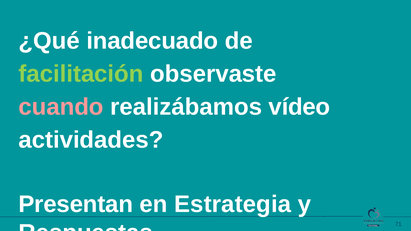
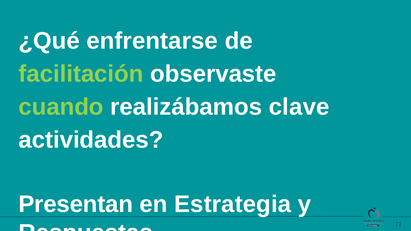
inadecuado: inadecuado -> enfrentarse
cuando colour: pink -> light green
vídeo: vídeo -> clave
